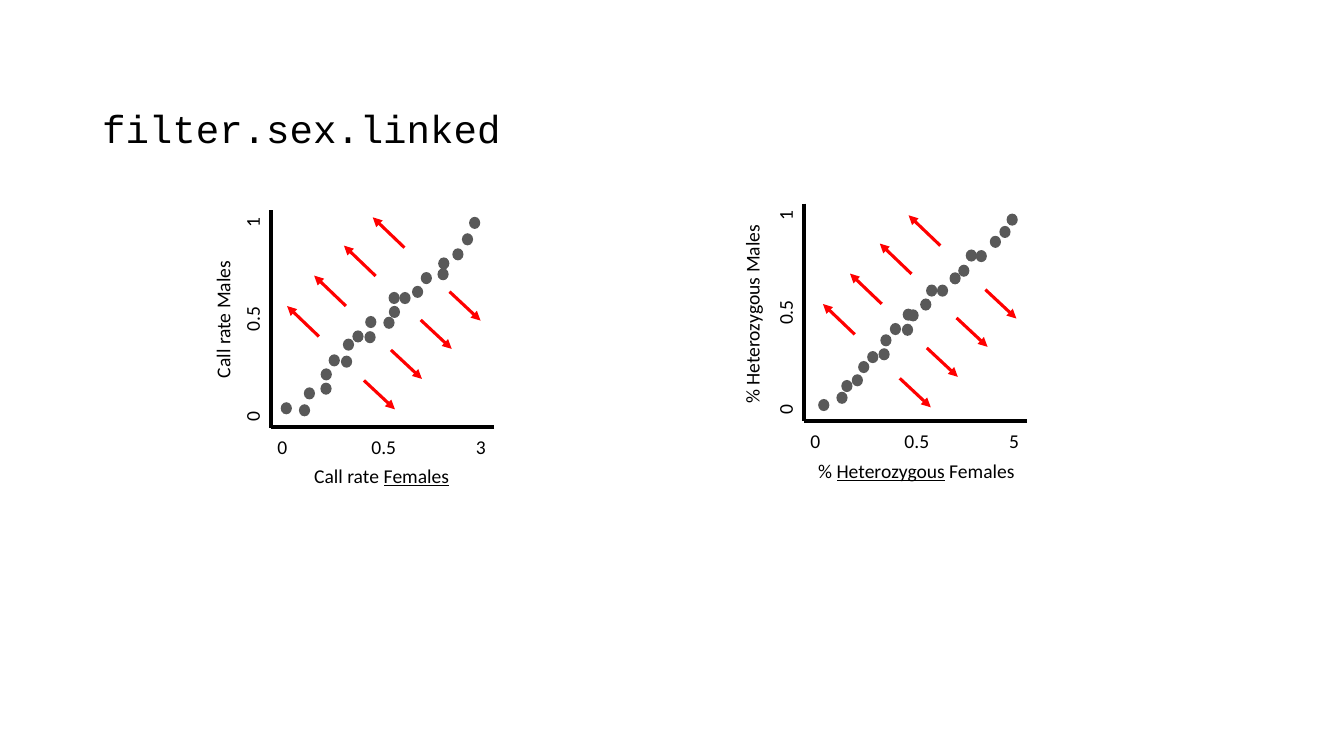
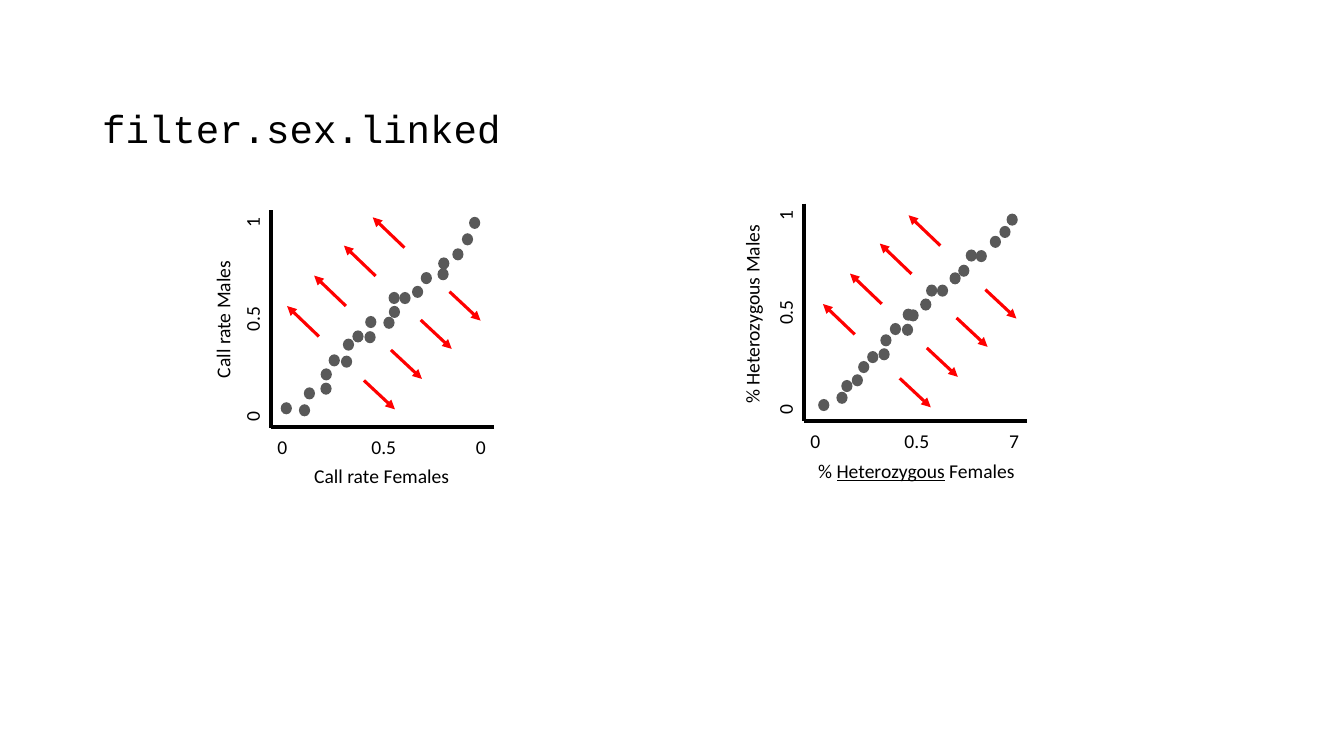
0.5 5: 5 -> 7
0.5 3: 3 -> 0
Females at (416, 477) underline: present -> none
